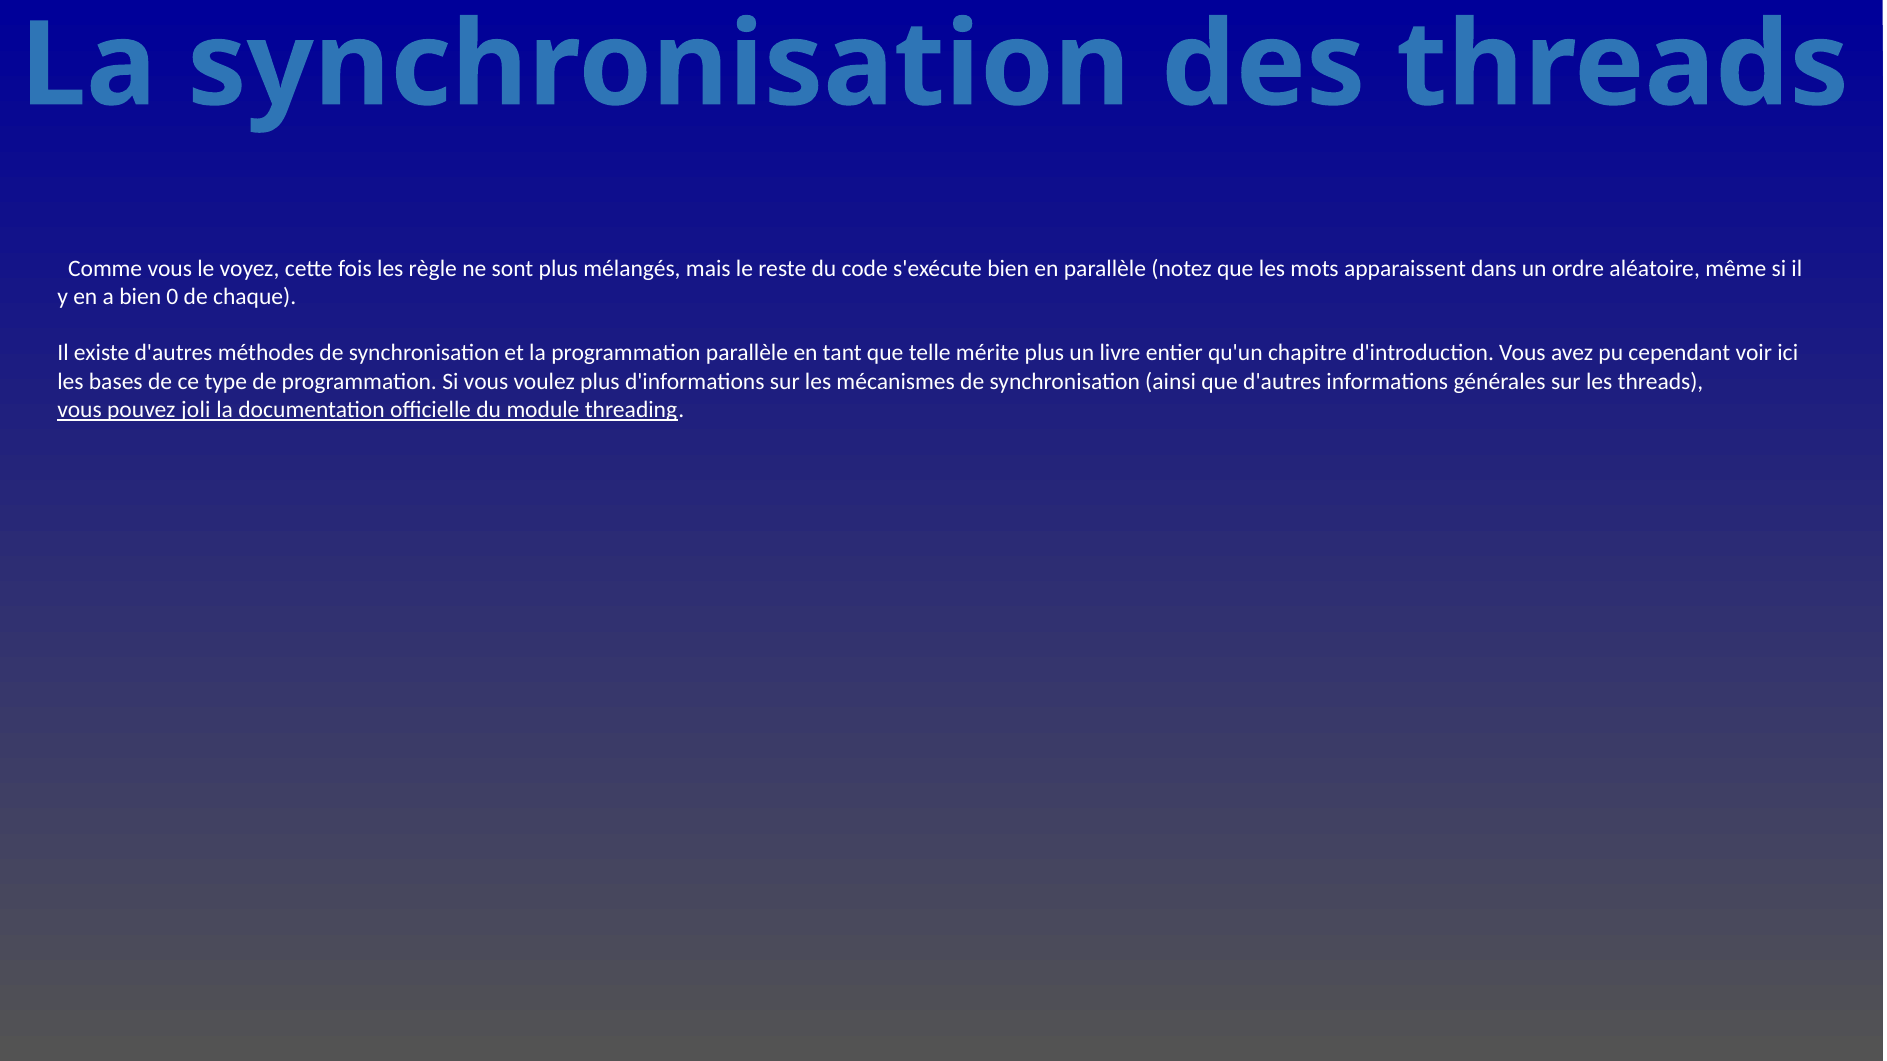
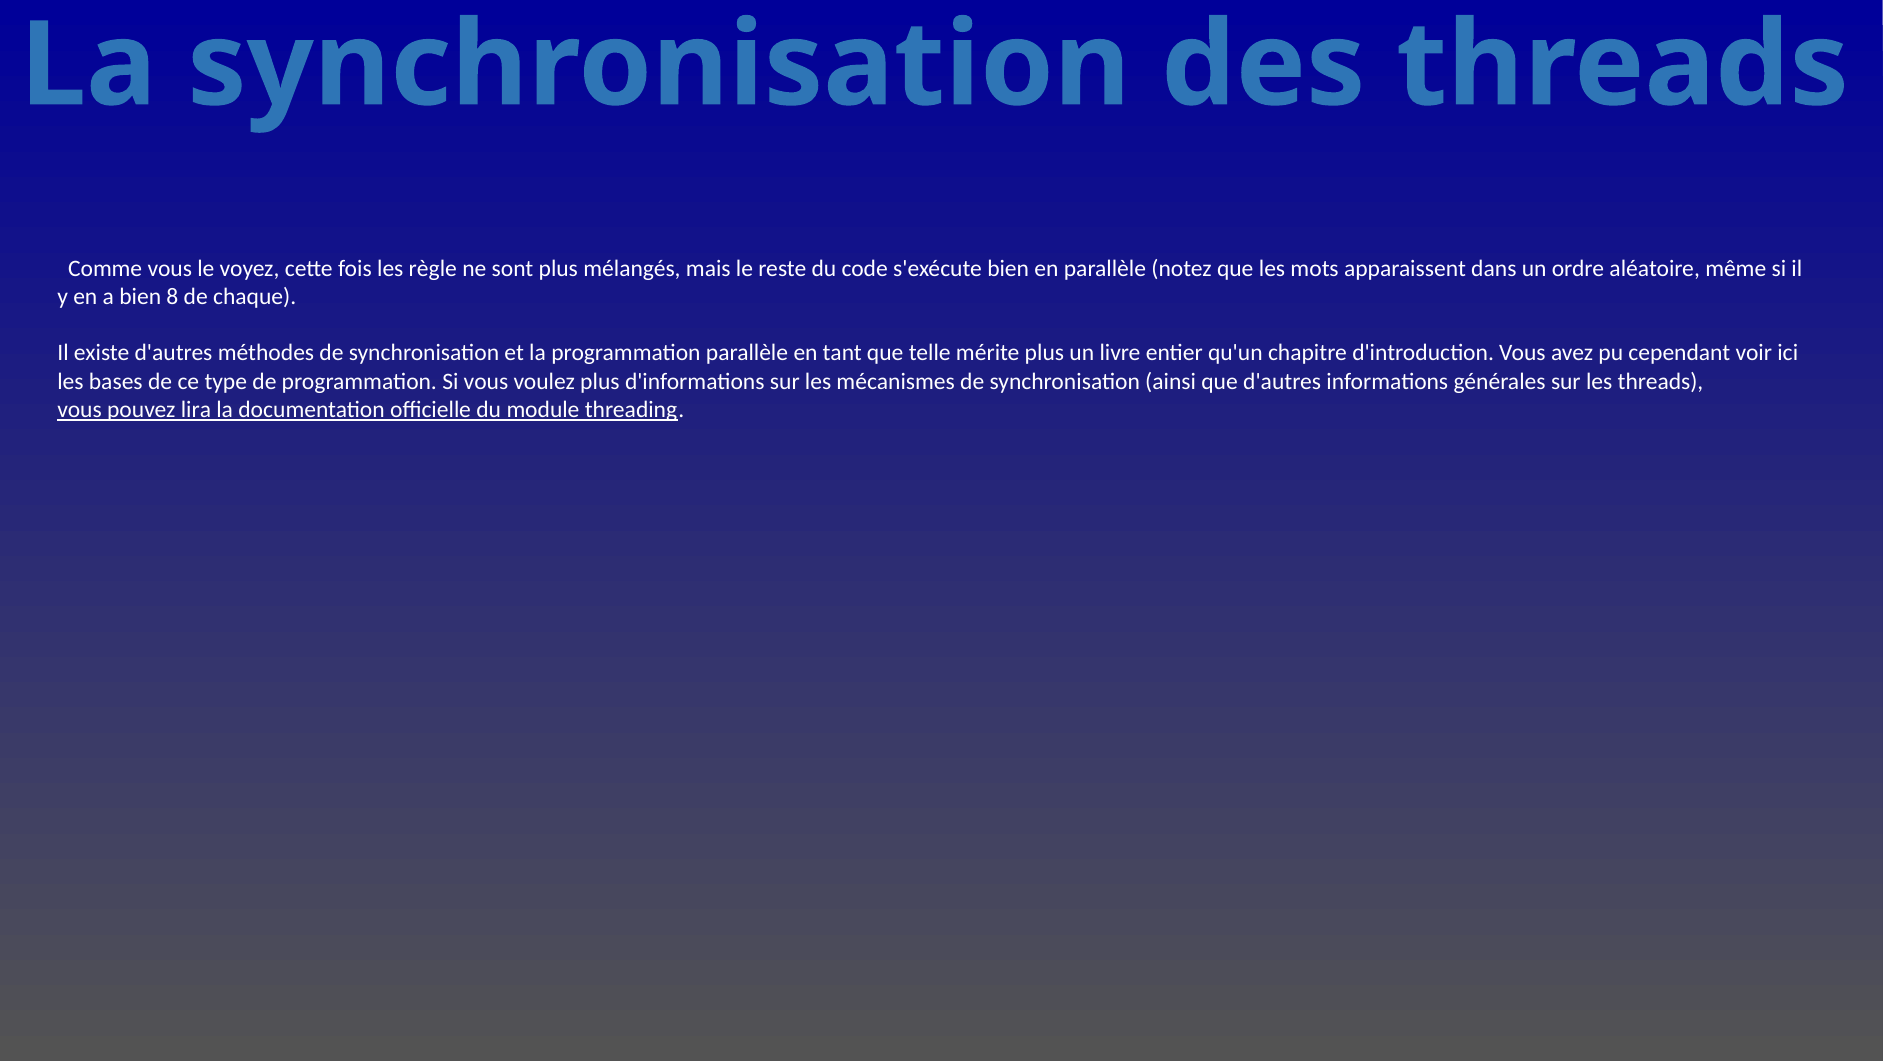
0: 0 -> 8
joli: joli -> lira
